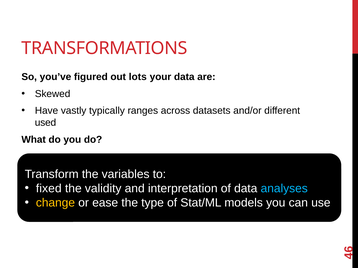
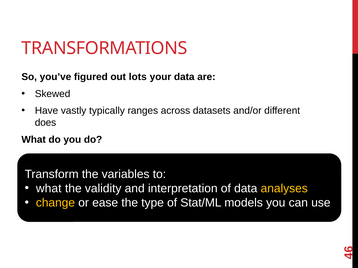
used: used -> does
fixed at (49, 189): fixed -> what
analyses colour: light blue -> yellow
